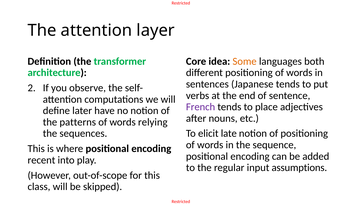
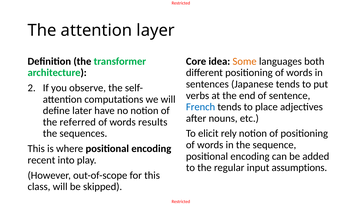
French colour: purple -> blue
patterns: patterns -> referred
relying: relying -> results
late: late -> rely
